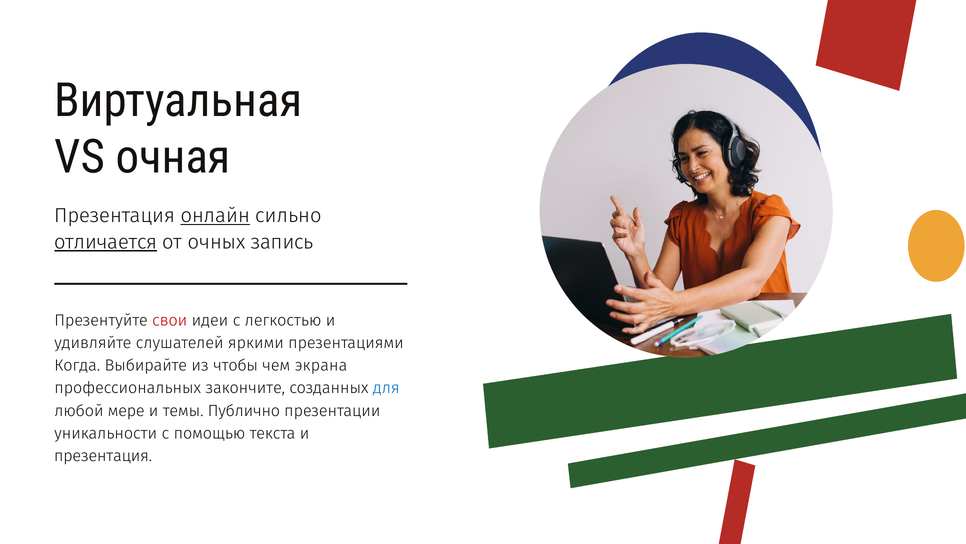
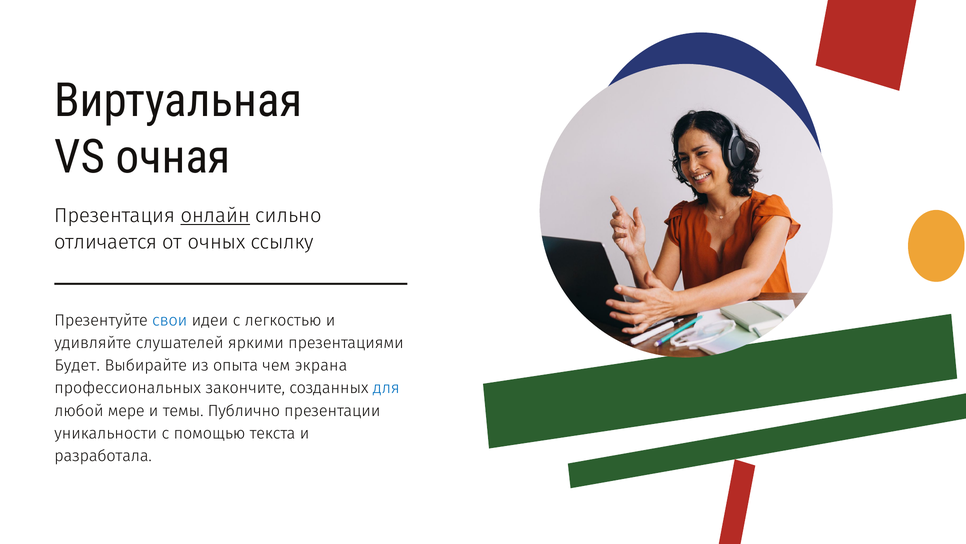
отличается underline: present -> none
запись: запись -> ссылку
свои colour: red -> blue
Когда: Когда -> Будет
чтобы: чтобы -> опыта
презентация at (103, 455): презентация -> разработала
